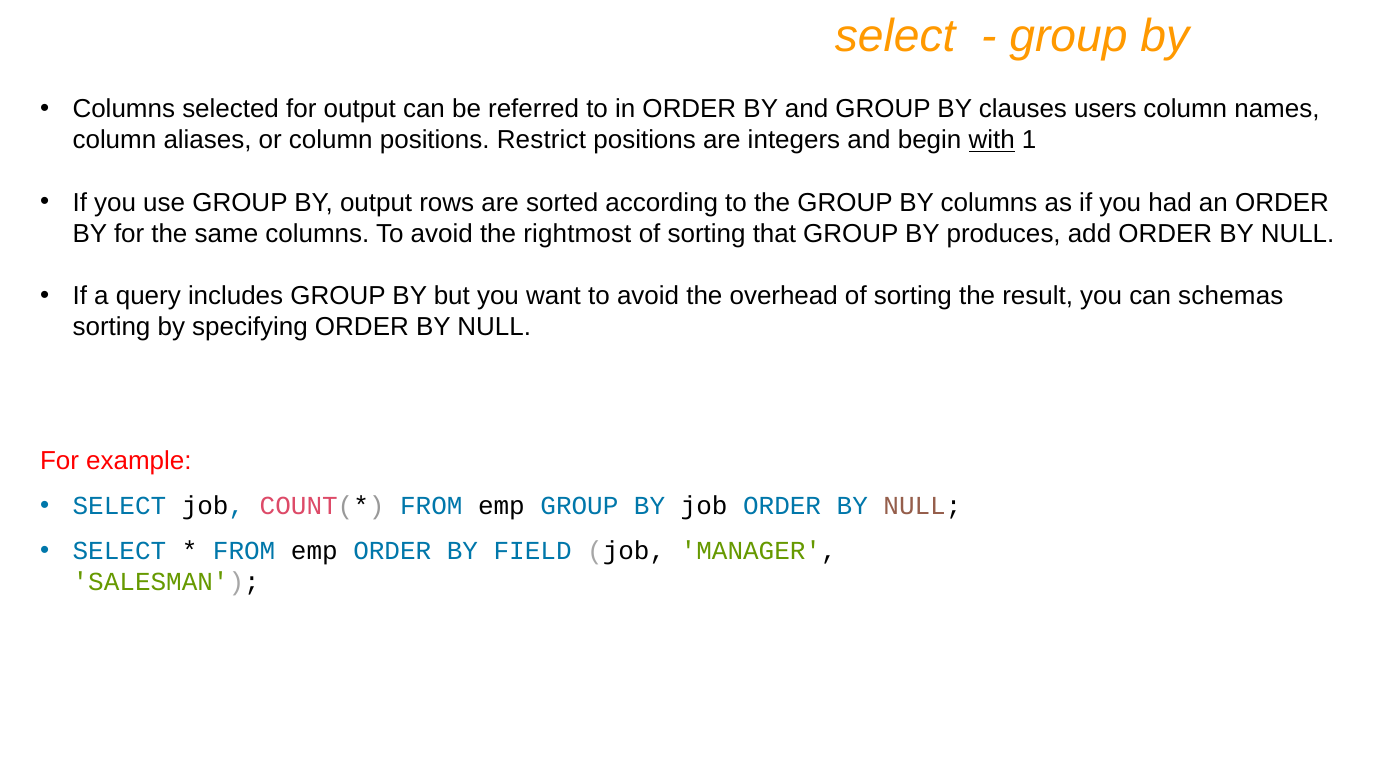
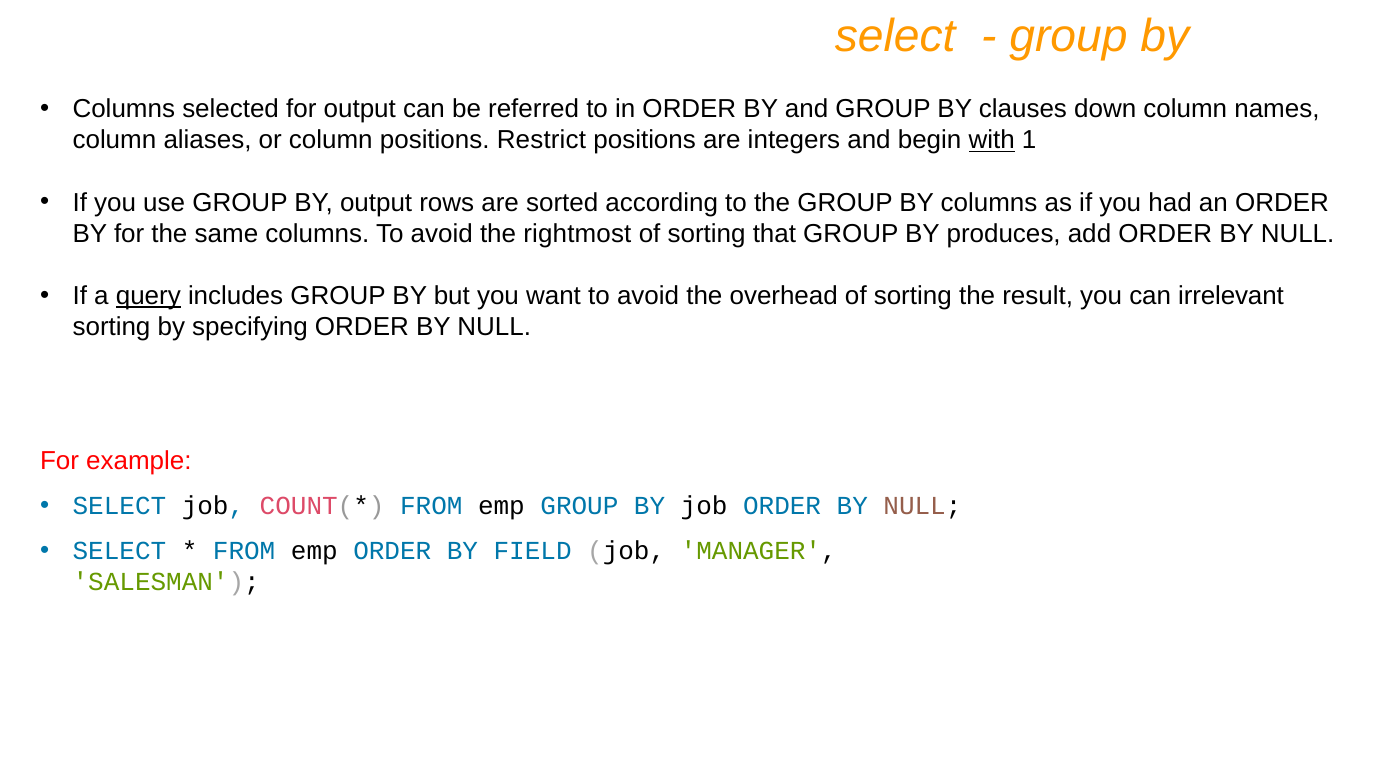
users: users -> down
query underline: none -> present
schemas: schemas -> irrelevant
